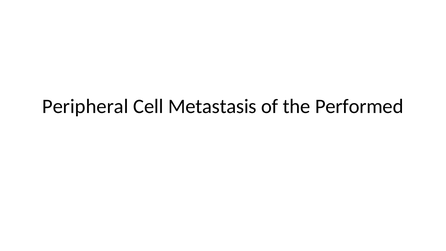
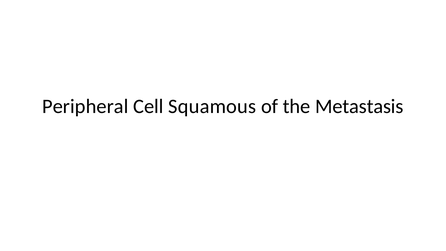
Metastasis: Metastasis -> Squamous
Performed: Performed -> Metastasis
